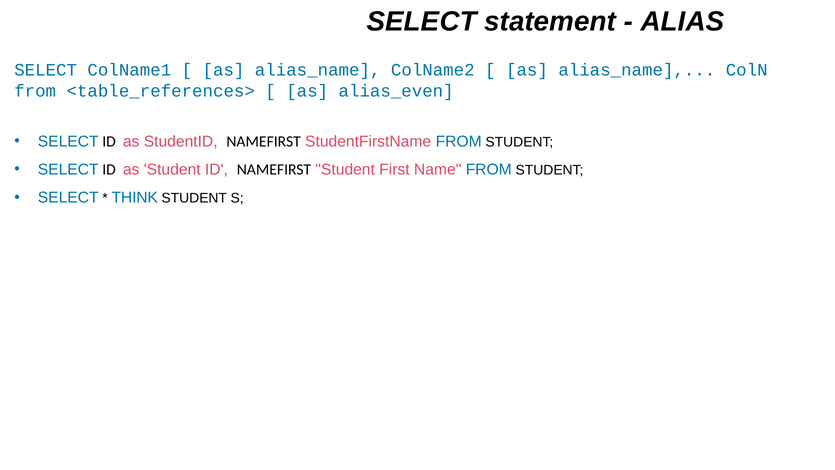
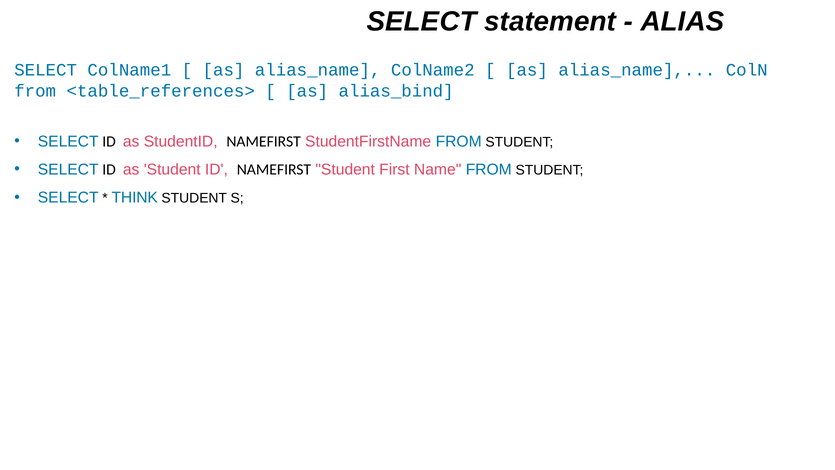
alias_even: alias_even -> alias_bind
